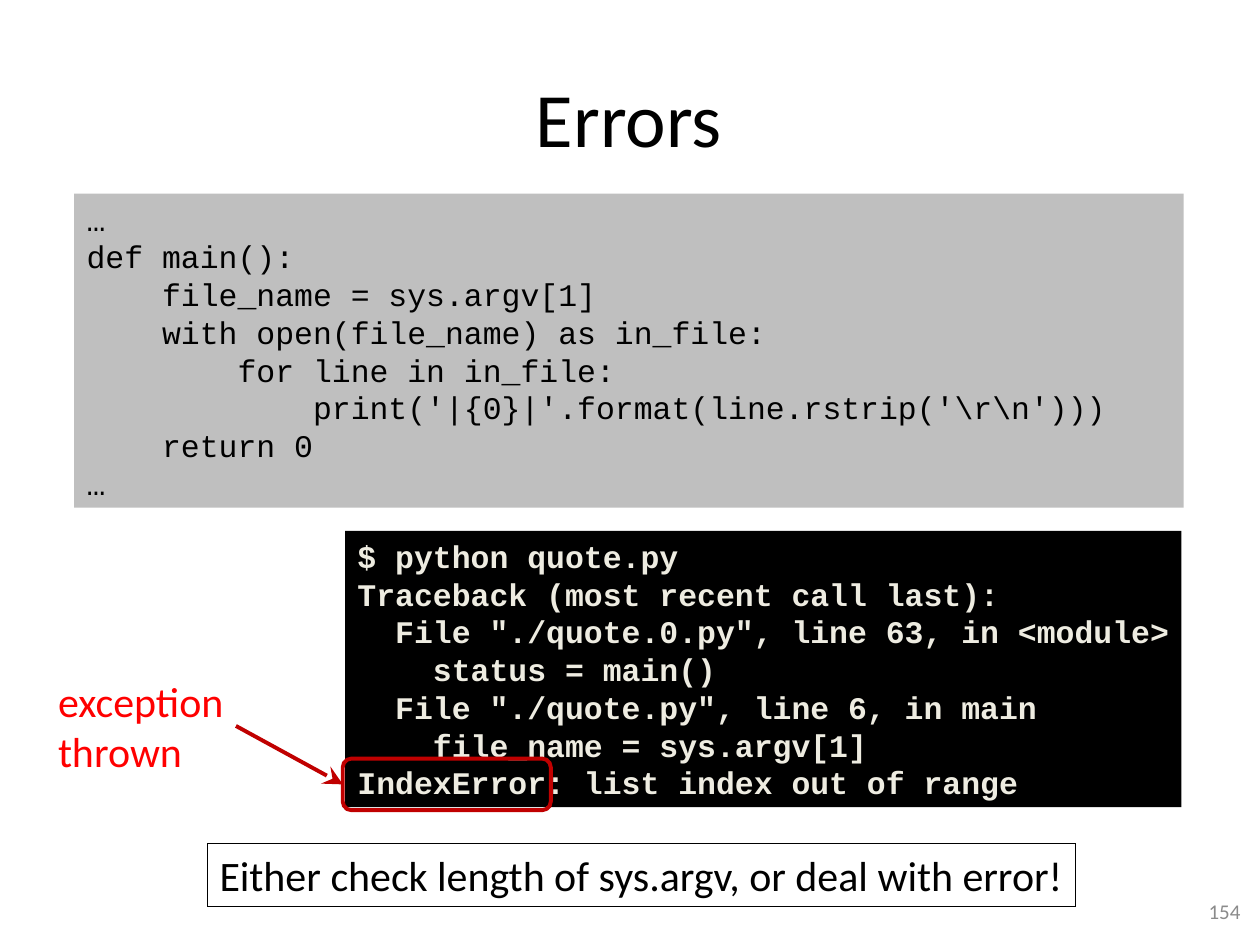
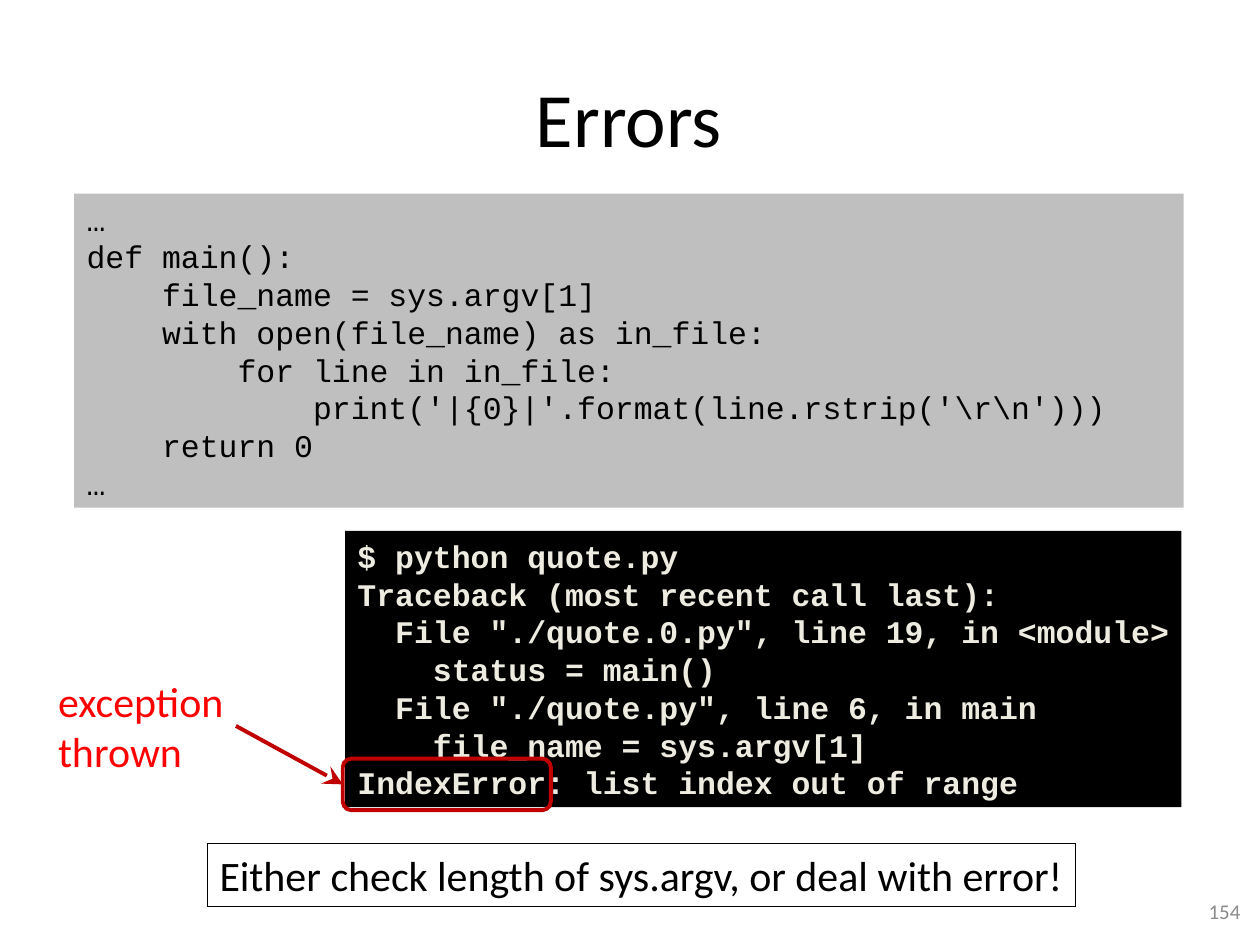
63: 63 -> 19
